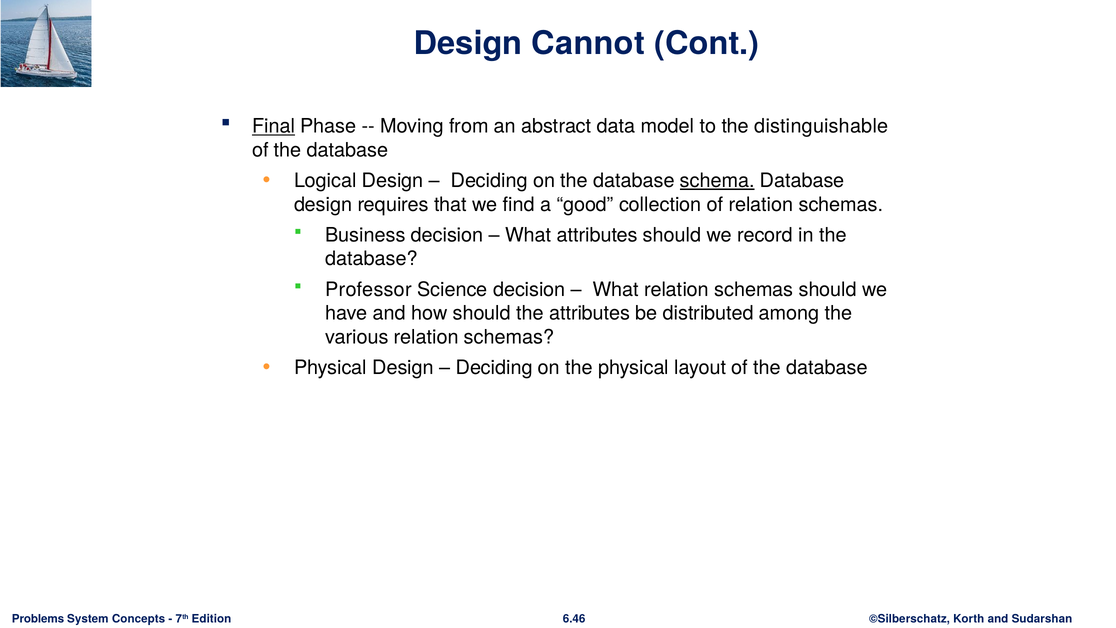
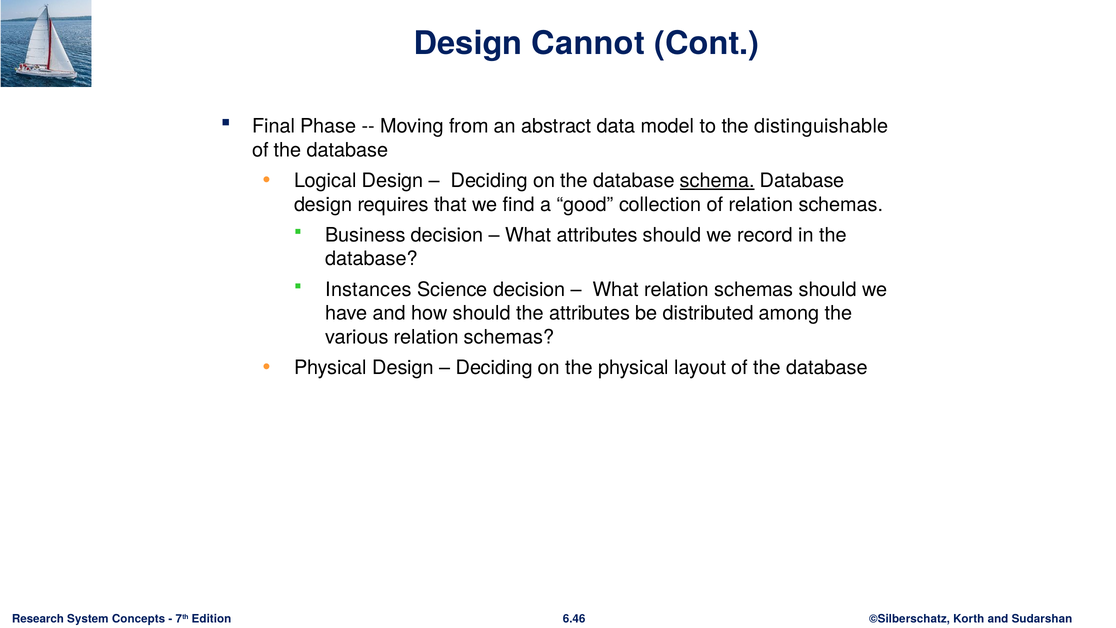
Final underline: present -> none
Professor: Professor -> Instances
Problems: Problems -> Research
